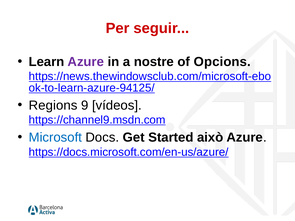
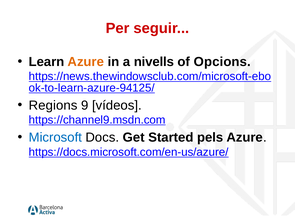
Azure at (86, 62) colour: purple -> orange
nostre: nostre -> nivells
això: això -> pels
